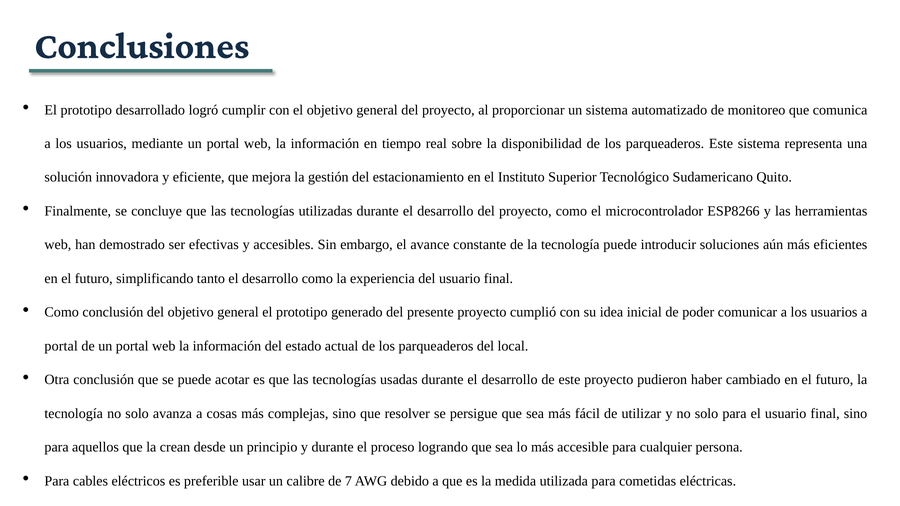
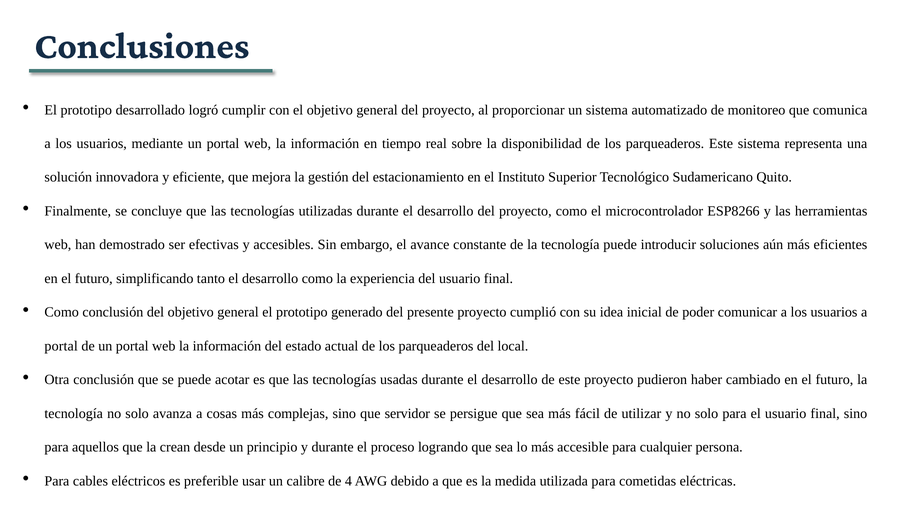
resolver: resolver -> servidor
7: 7 -> 4
